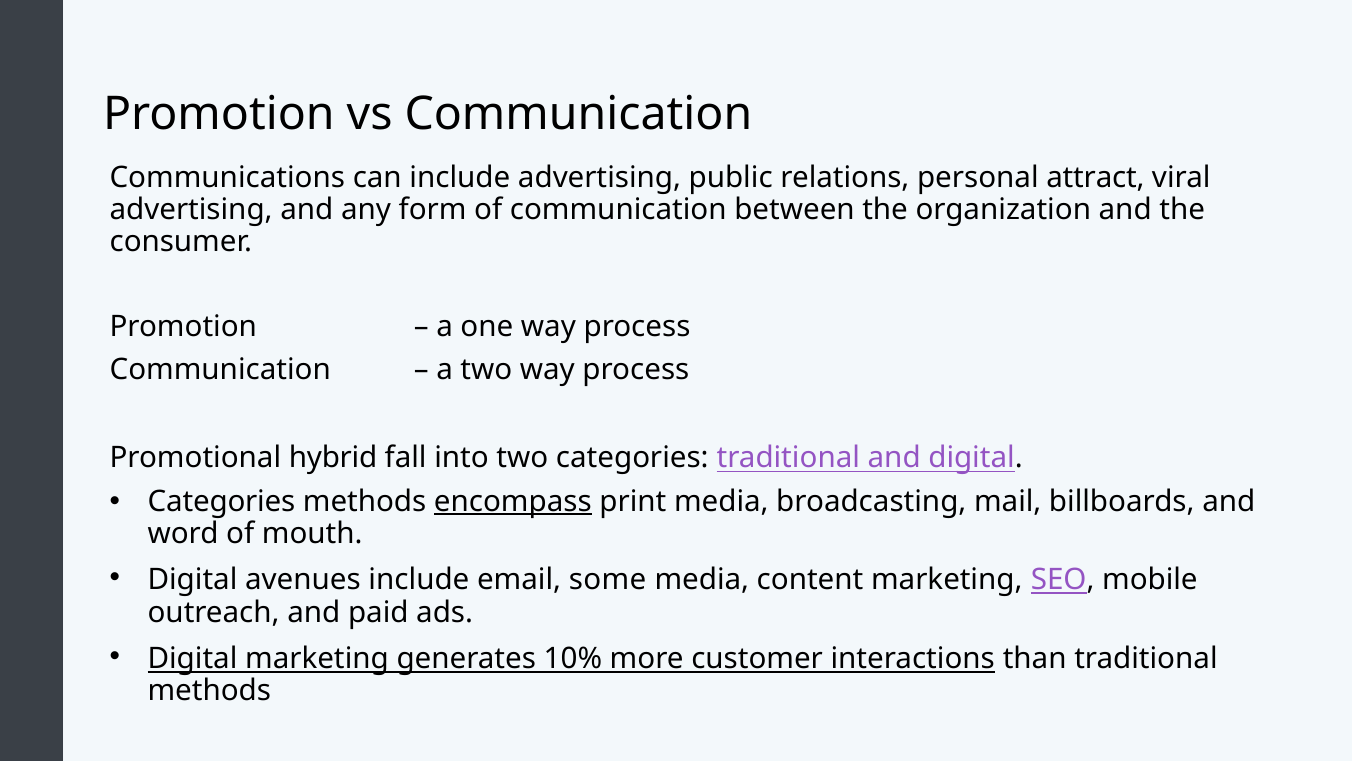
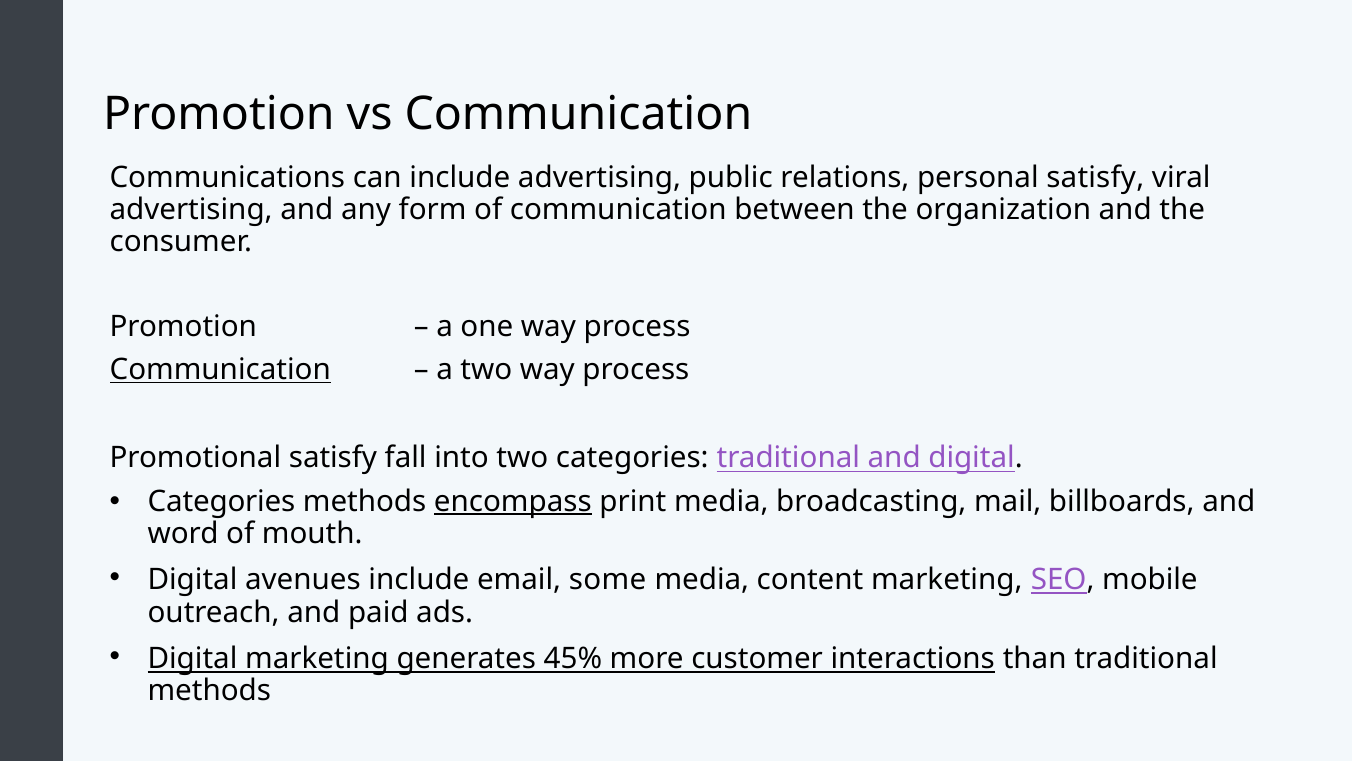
personal attract: attract -> satisfy
Communication at (220, 369) underline: none -> present
Promotional hybrid: hybrid -> satisfy
10%: 10% -> 45%
